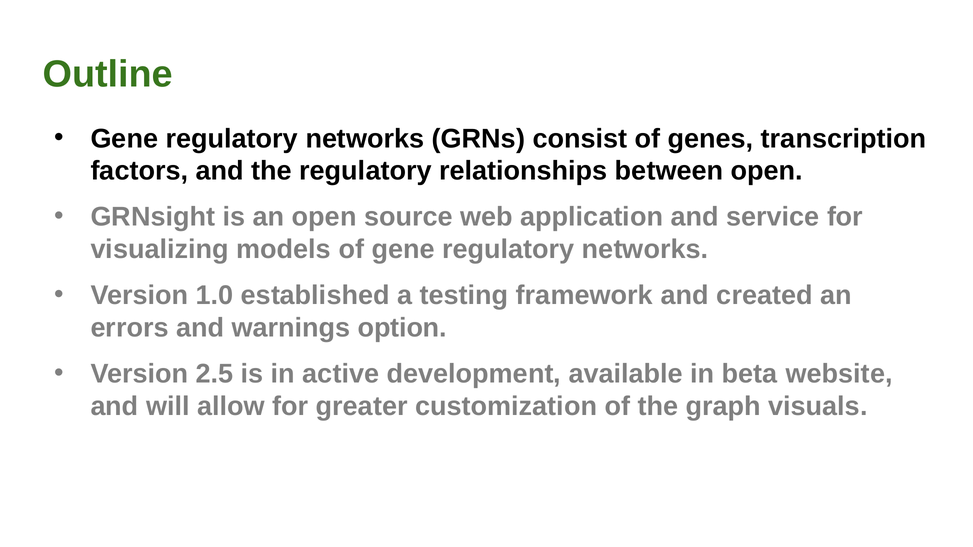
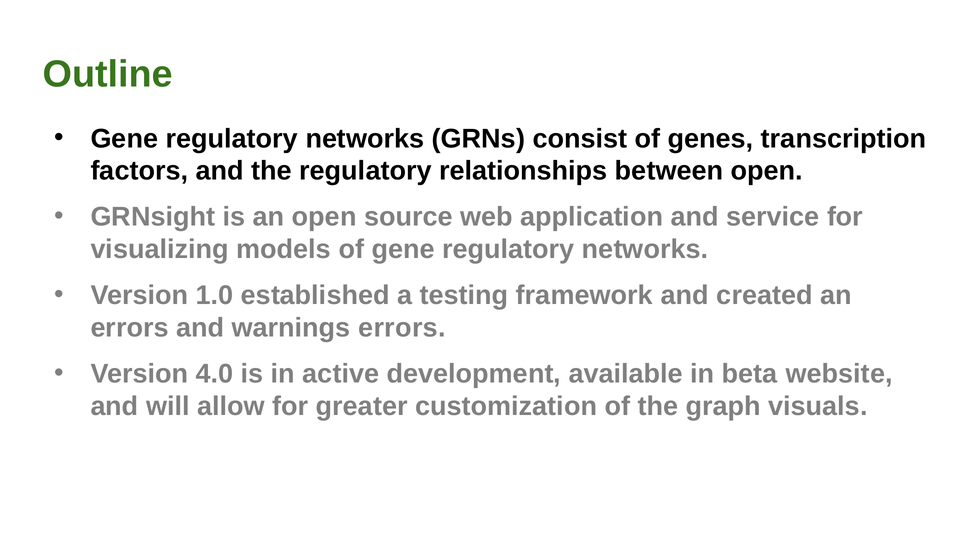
warnings option: option -> errors
2.5: 2.5 -> 4.0
